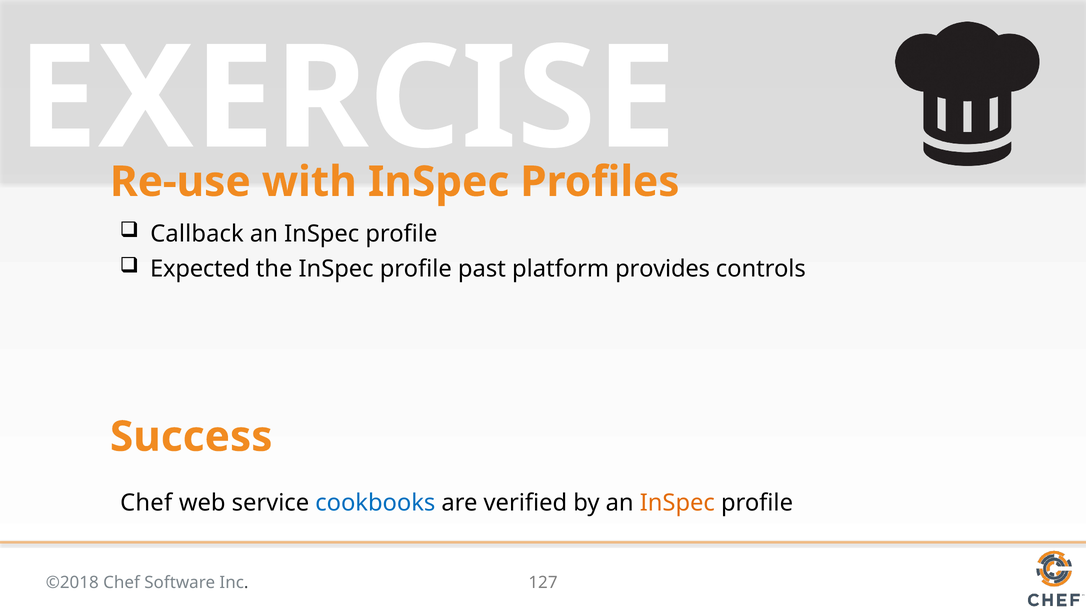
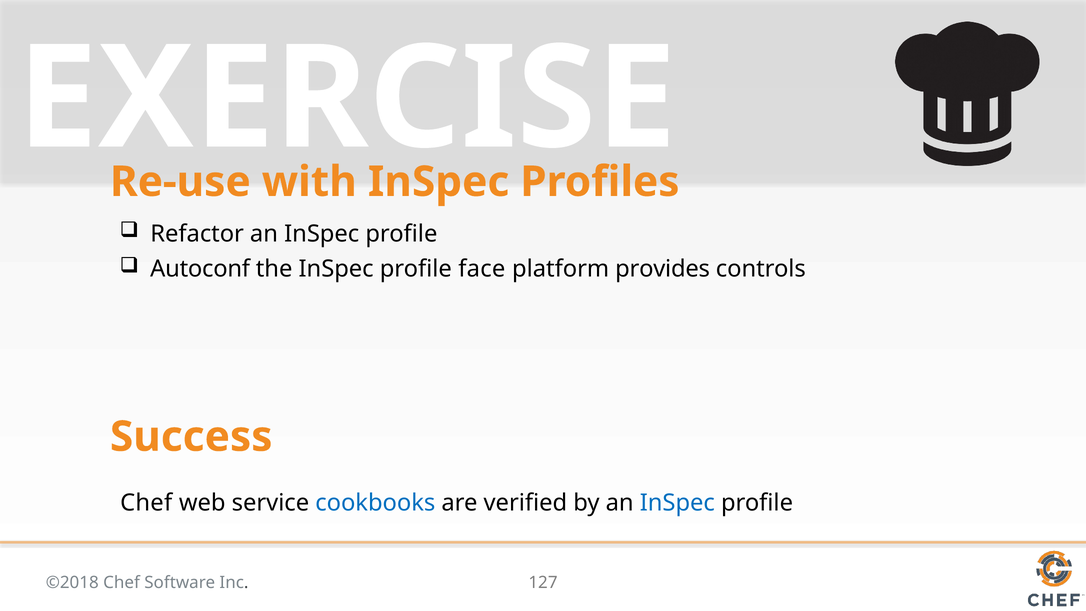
Callback: Callback -> Refactor
Expected: Expected -> Autoconf
past: past -> face
InSpec at (677, 503) colour: orange -> blue
